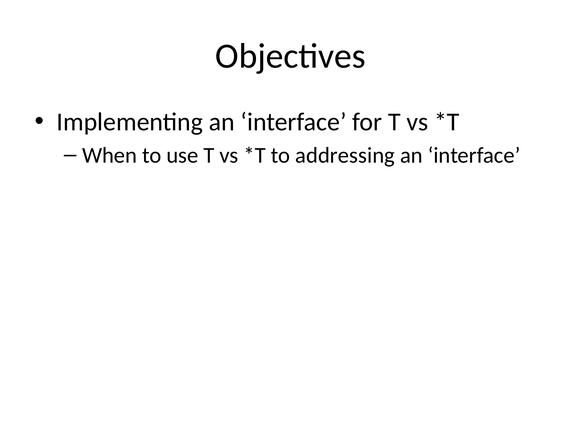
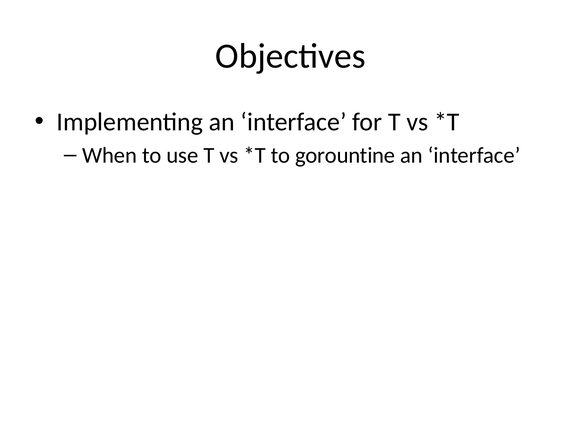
addressing: addressing -> gorountine
